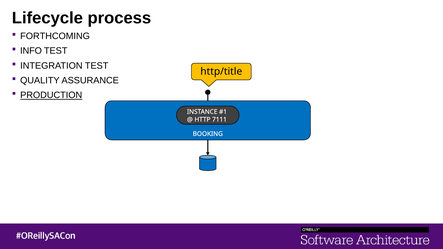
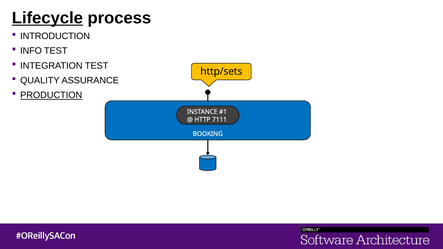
Lifecycle underline: none -> present
FORTHCOMING: FORTHCOMING -> INTRODUCTION
http/title: http/title -> http/sets
